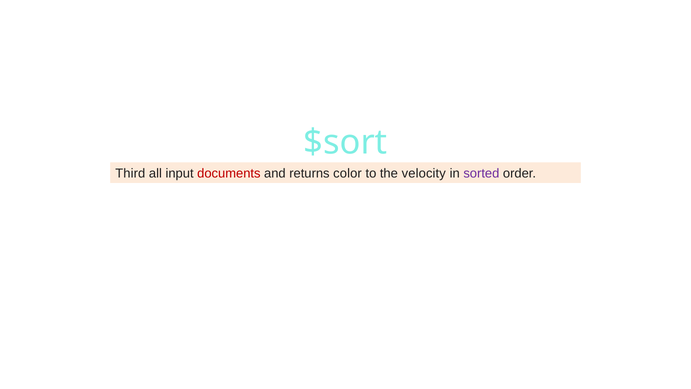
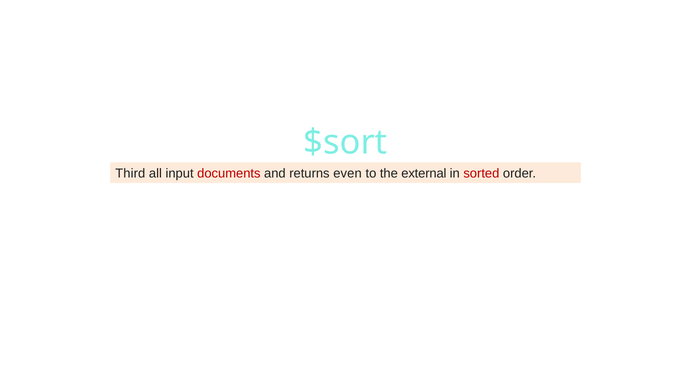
color: color -> even
velocity: velocity -> external
sorted colour: purple -> red
